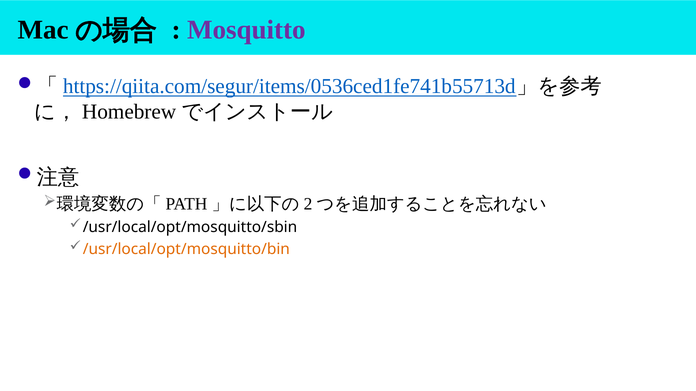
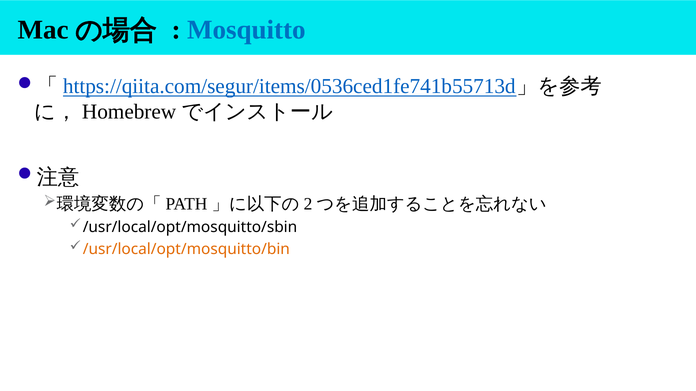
Mosquitto colour: purple -> blue
